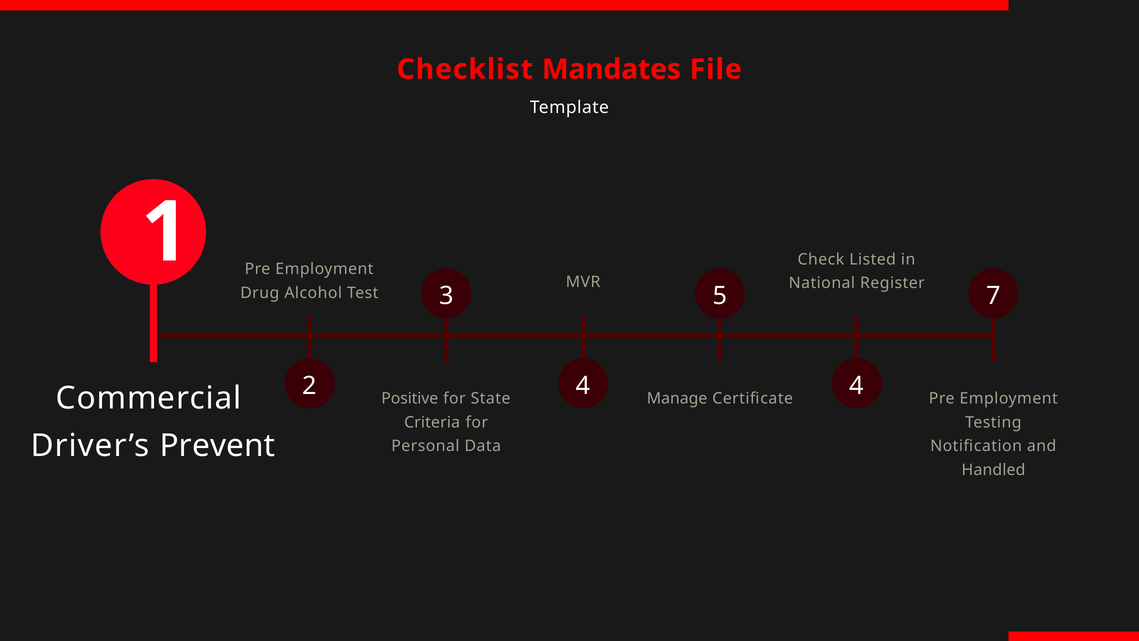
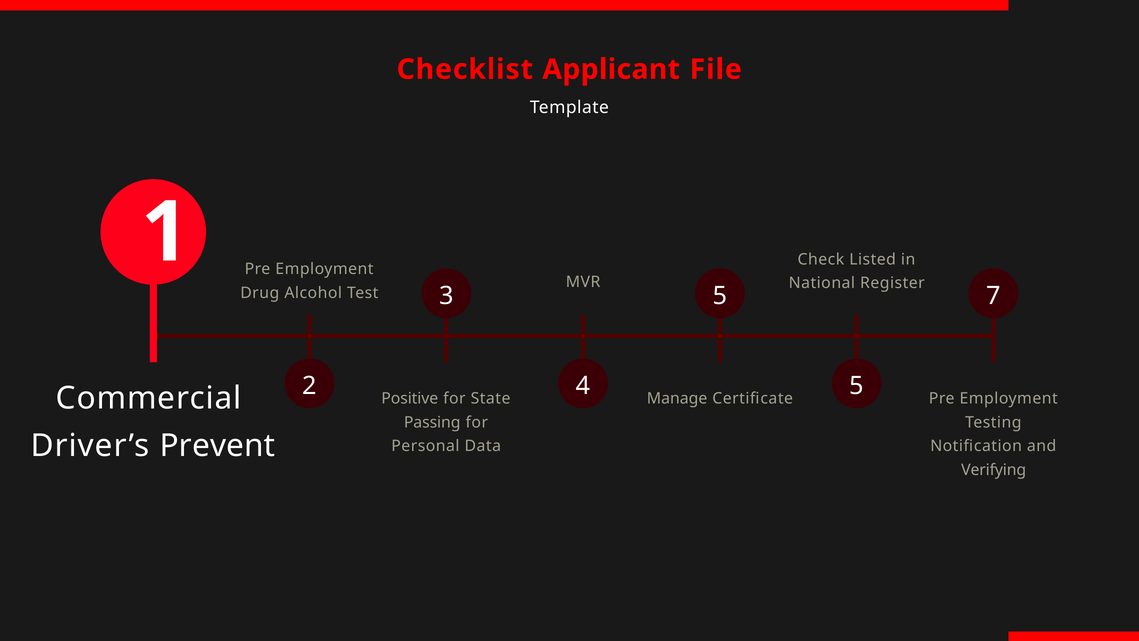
Mandates: Mandates -> Applicant
4 4: 4 -> 5
Criteria: Criteria -> Passing
Handled: Handled -> Verifying
